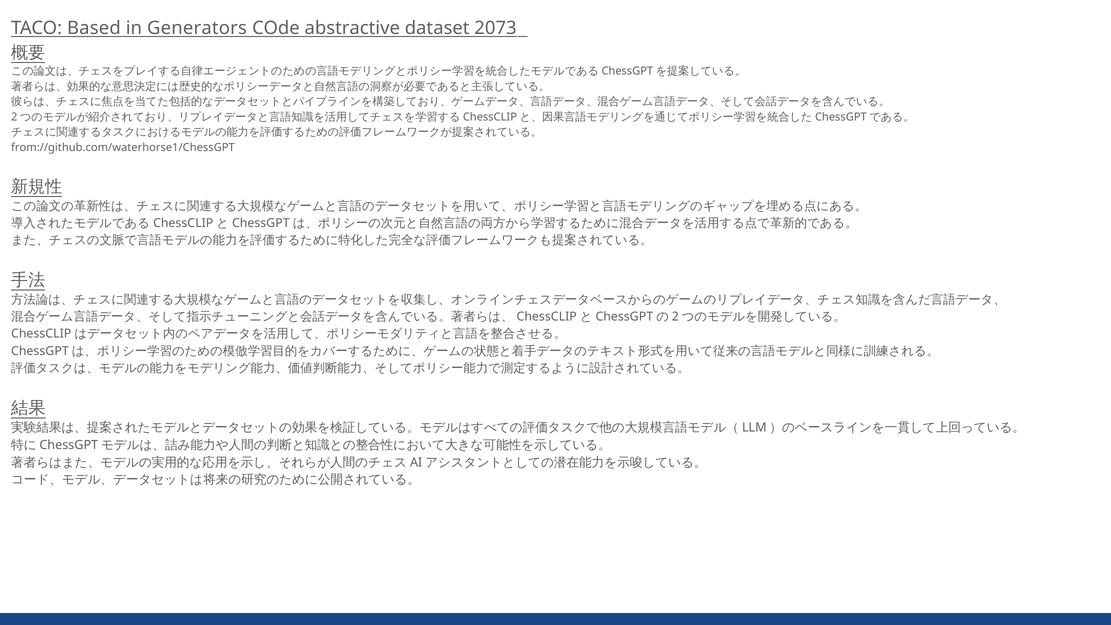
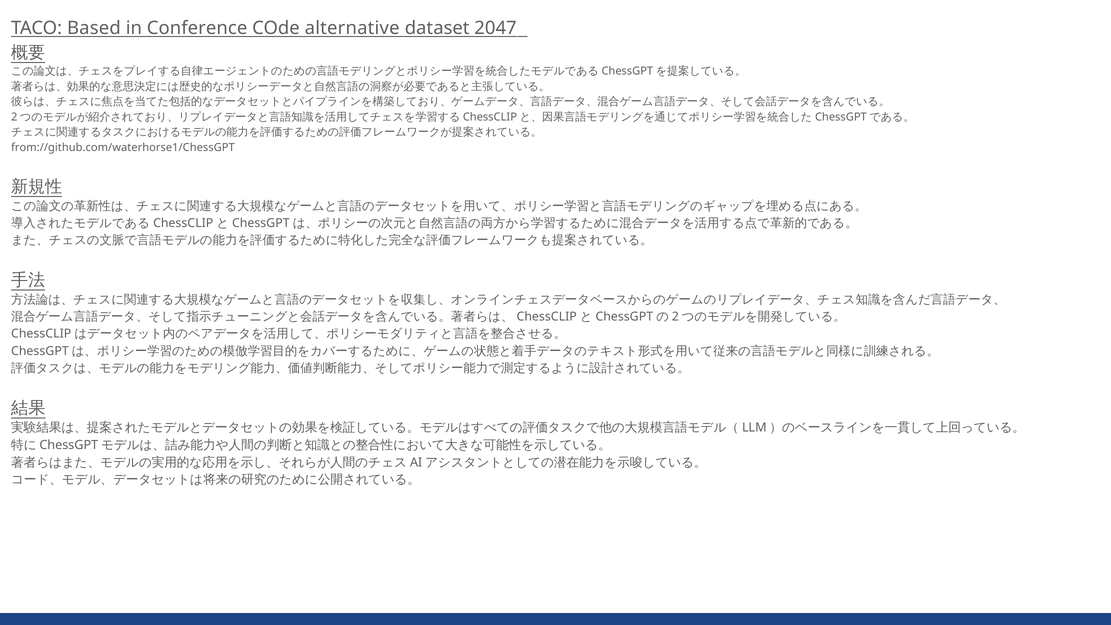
Generators: Generators -> Conference
abstractive: abstractive -> alternative
2073: 2073 -> 2047
